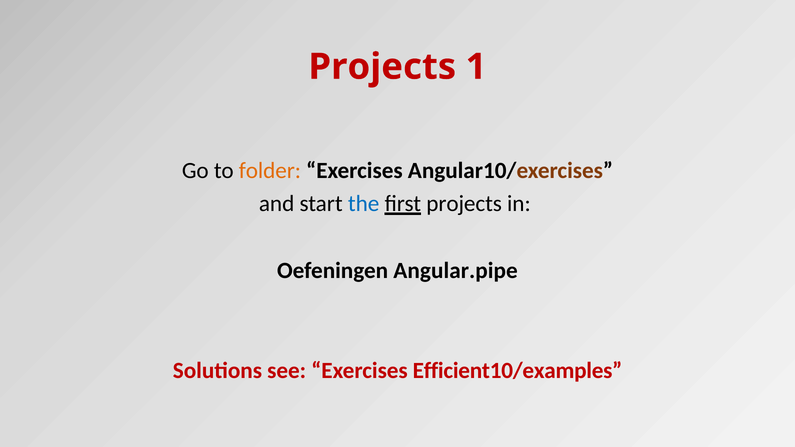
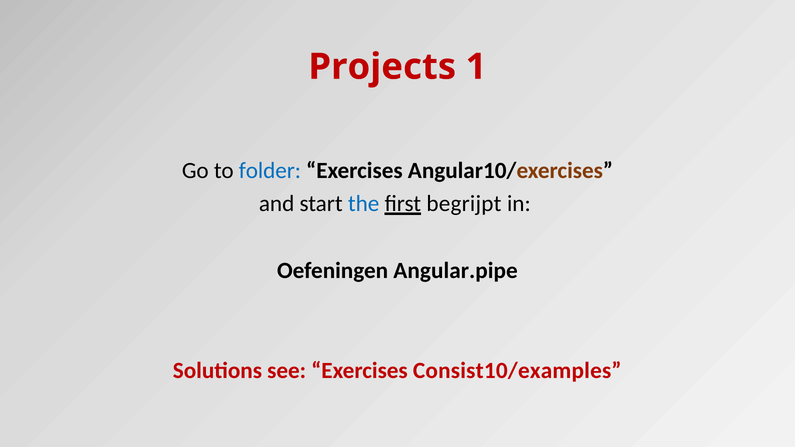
folder colour: orange -> blue
first projects: projects -> begrijpt
Efficient10/examples: Efficient10/examples -> Consist10/examples
